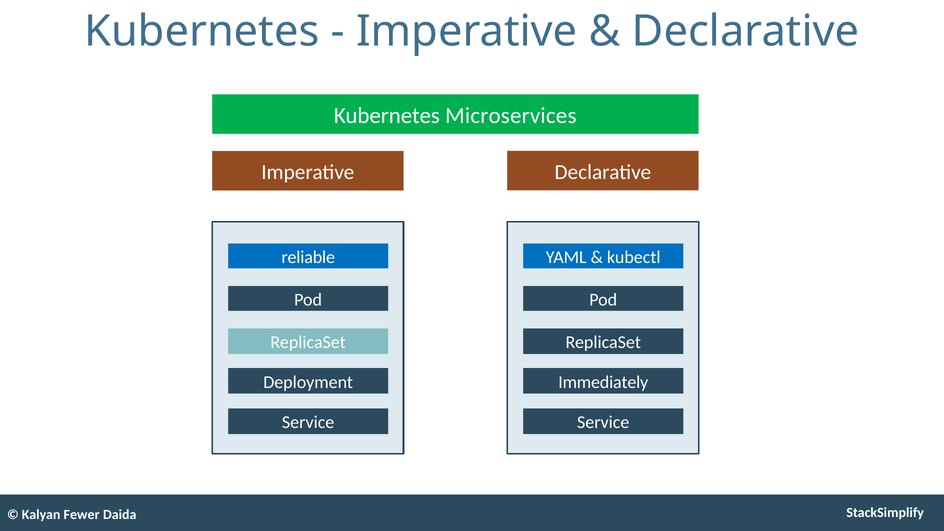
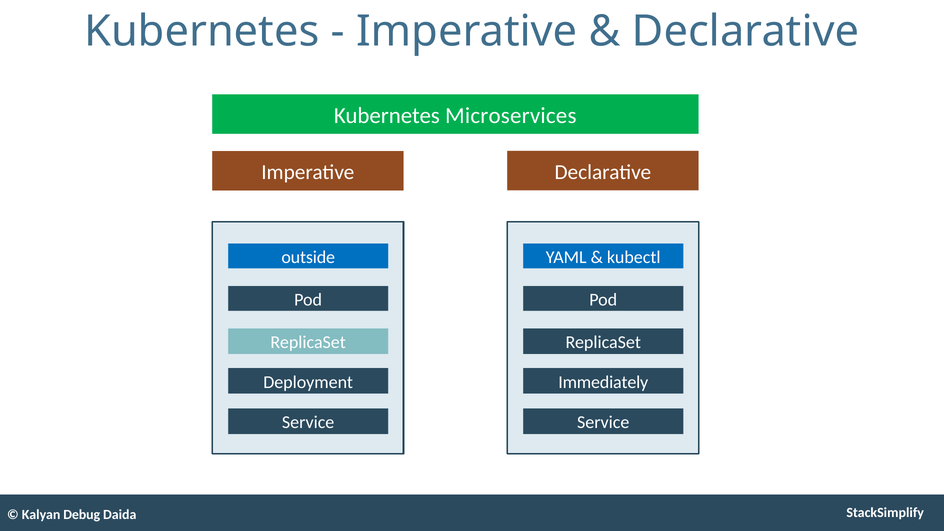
reliable: reliable -> outside
Fewer: Fewer -> Debug
